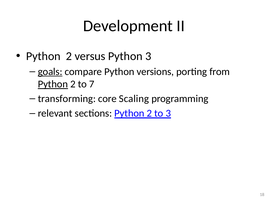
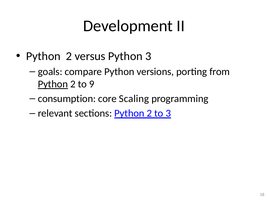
goals underline: present -> none
7: 7 -> 9
transforming: transforming -> consumption
